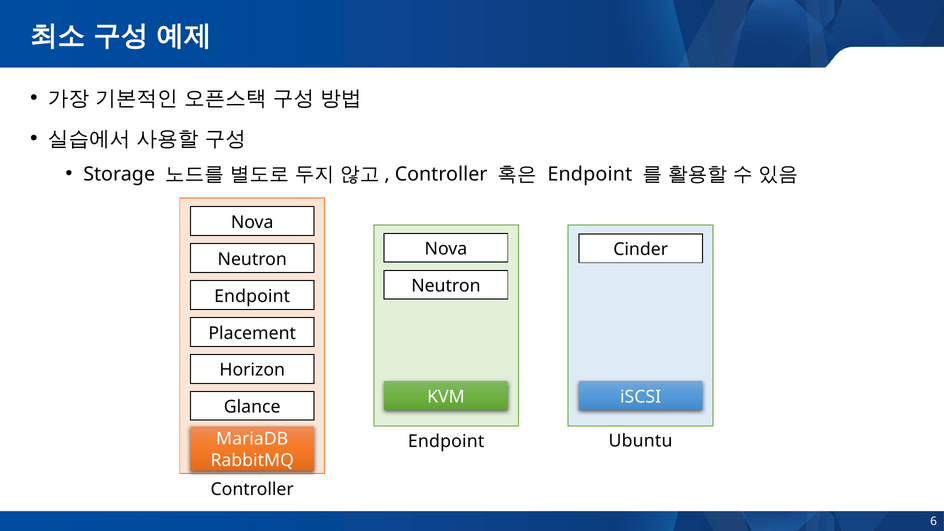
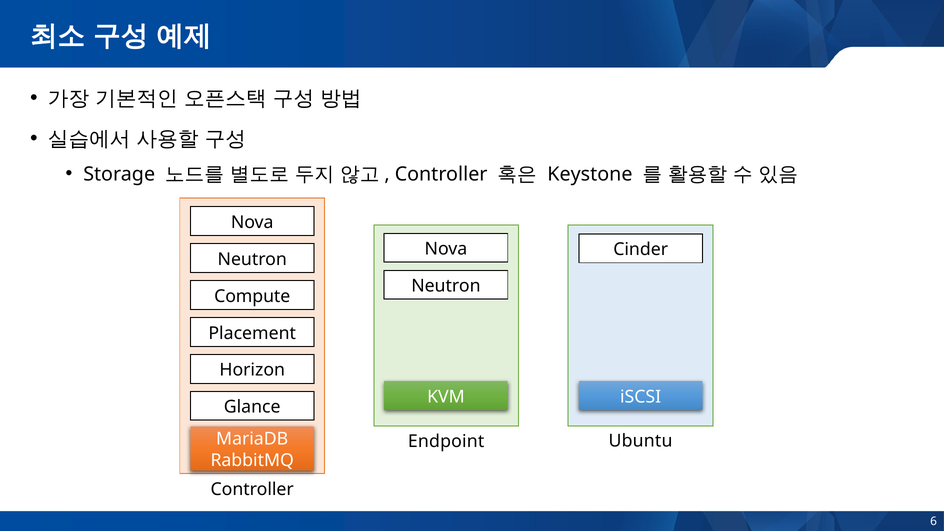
Endpoint at (590, 174): Endpoint -> Keystone
Endpoint at (252, 296): Endpoint -> Compute
